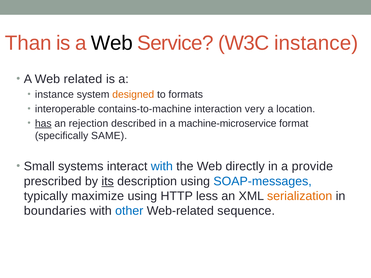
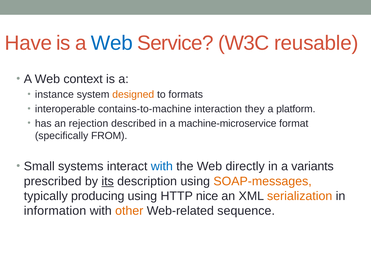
Than: Than -> Have
Web at (112, 43) colour: black -> blue
W3C instance: instance -> reusable
related: related -> context
very: very -> they
location: location -> platform
has underline: present -> none
SAME: SAME -> FROM
provide: provide -> variants
SOAP-messages colour: blue -> orange
maximize: maximize -> producing
less: less -> nice
boundaries: boundaries -> information
other colour: blue -> orange
